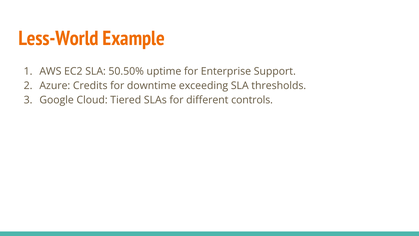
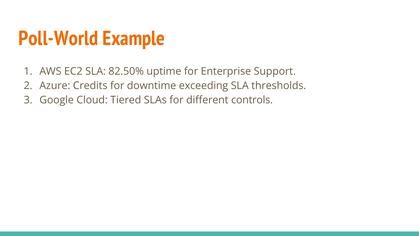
Less-World: Less-World -> Poll-World
50.50%: 50.50% -> 82.50%
